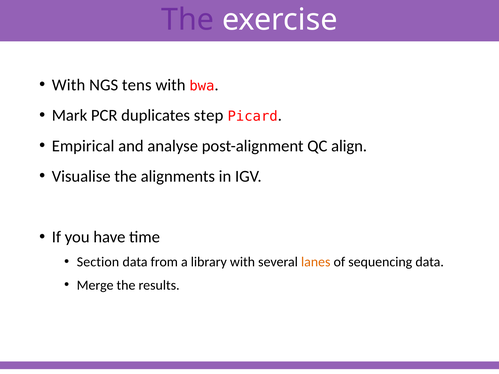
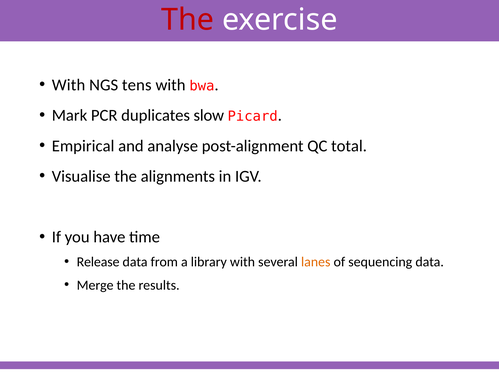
The at (188, 20) colour: purple -> red
step: step -> slow
align: align -> total
Section: Section -> Release
